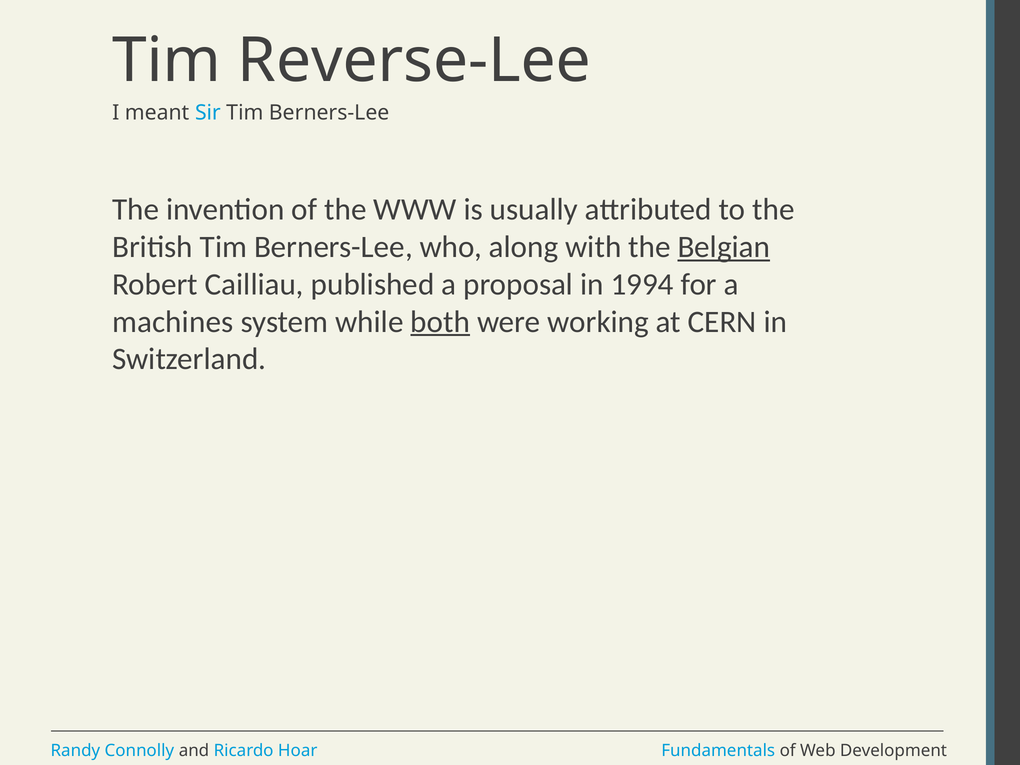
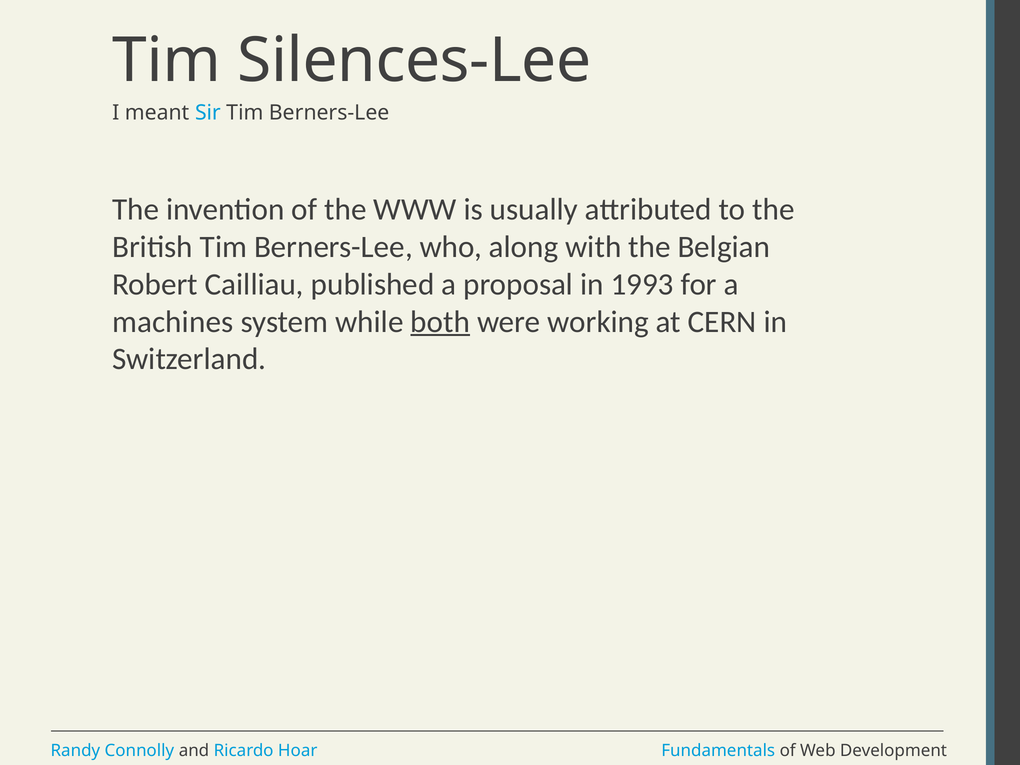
Reverse-Lee: Reverse-Lee -> Silences-Lee
Belgian underline: present -> none
1994: 1994 -> 1993
